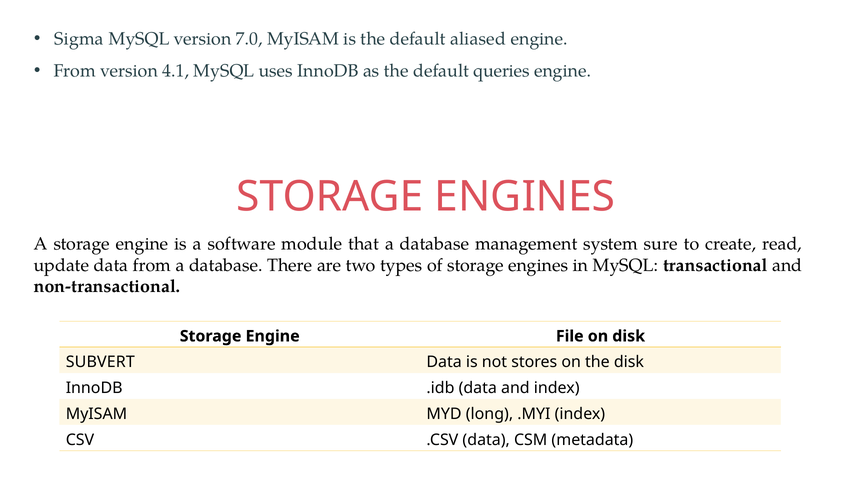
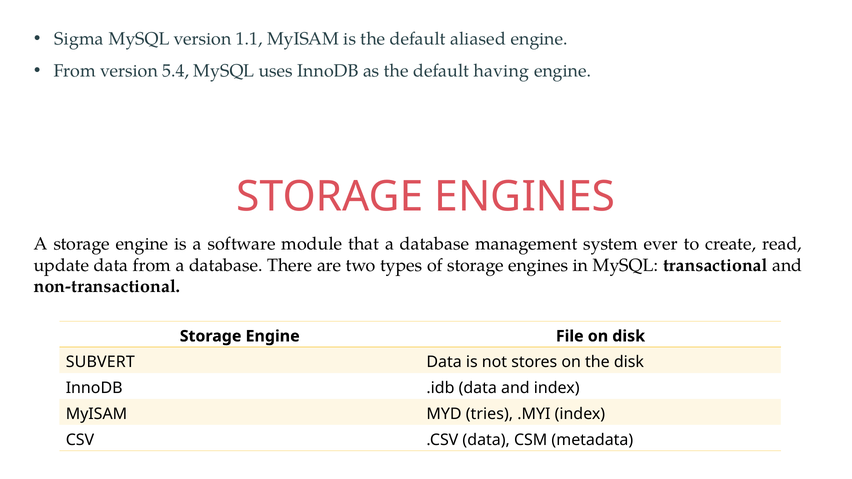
7.0: 7.0 -> 1.1
4.1: 4.1 -> 5.4
queries: queries -> having
sure: sure -> ever
long: long -> tries
